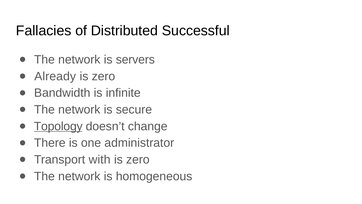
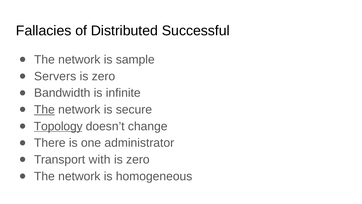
servers: servers -> sample
Already: Already -> Servers
The at (44, 109) underline: none -> present
